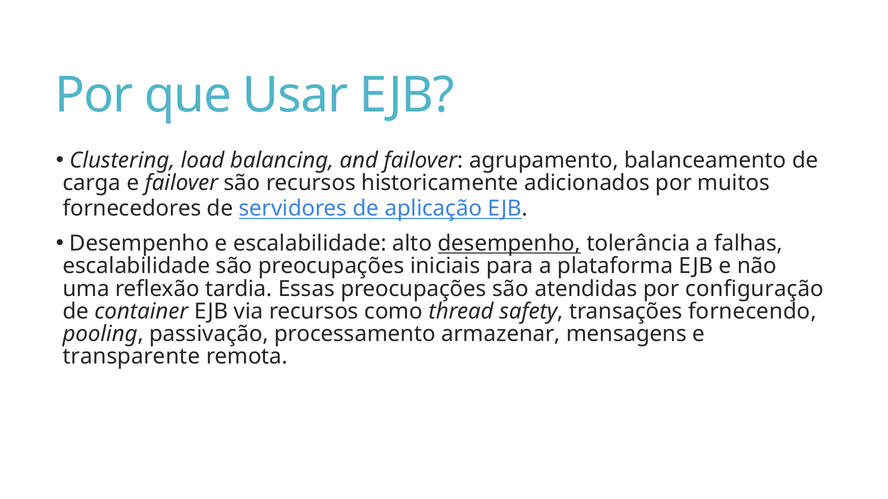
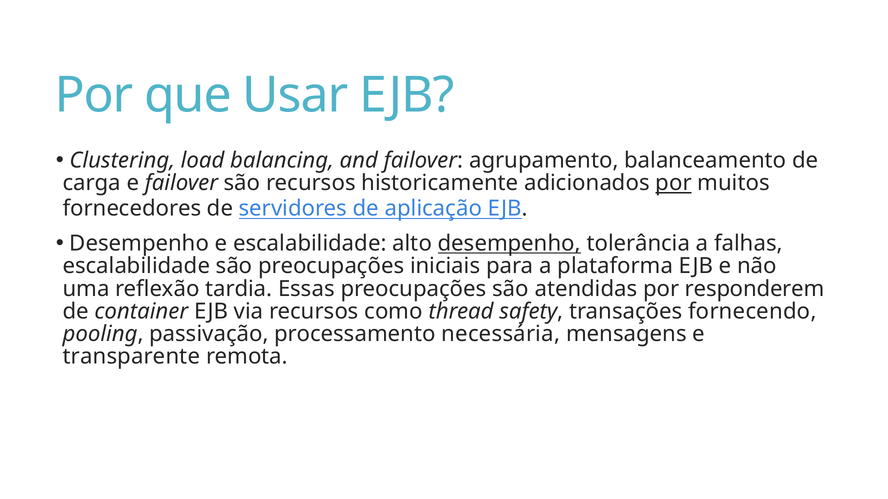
por at (674, 183) underline: none -> present
configuração: configuração -> responderem
armazenar: armazenar -> necessária
